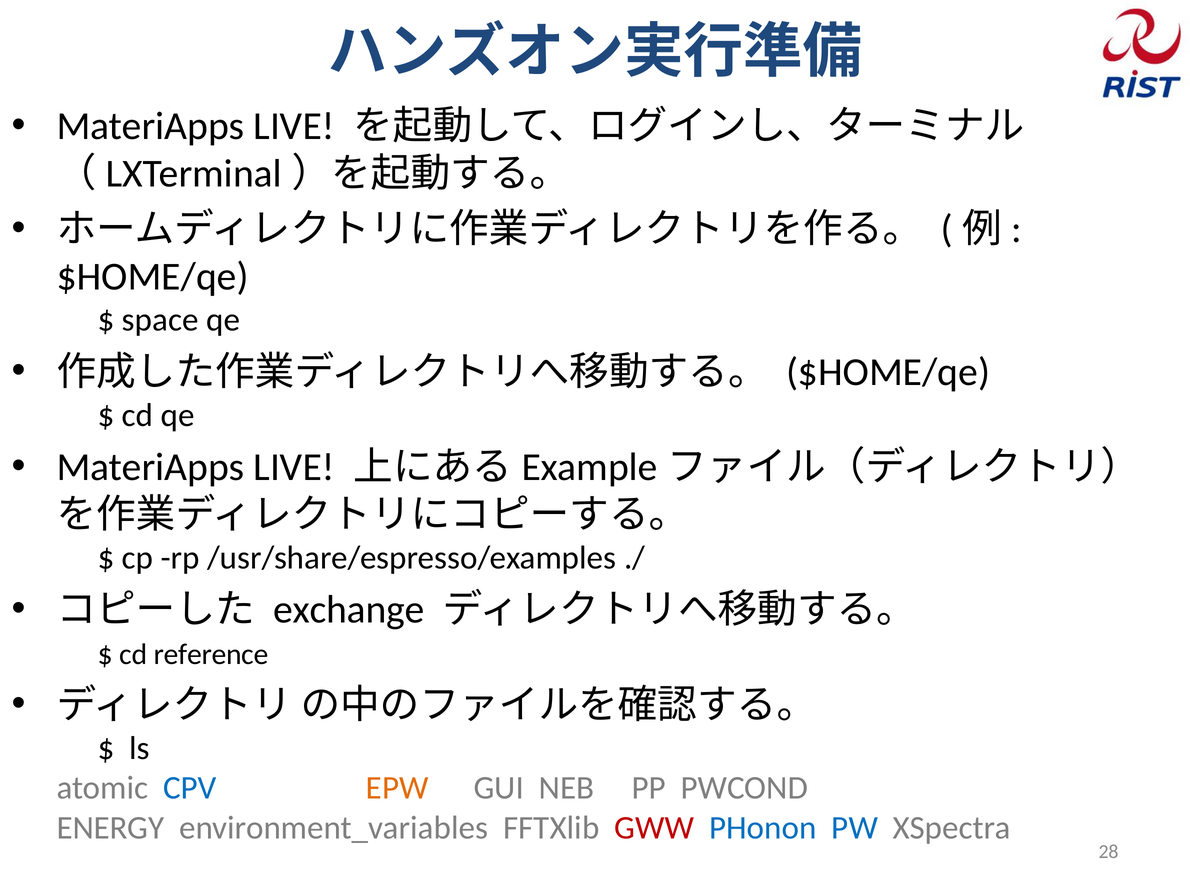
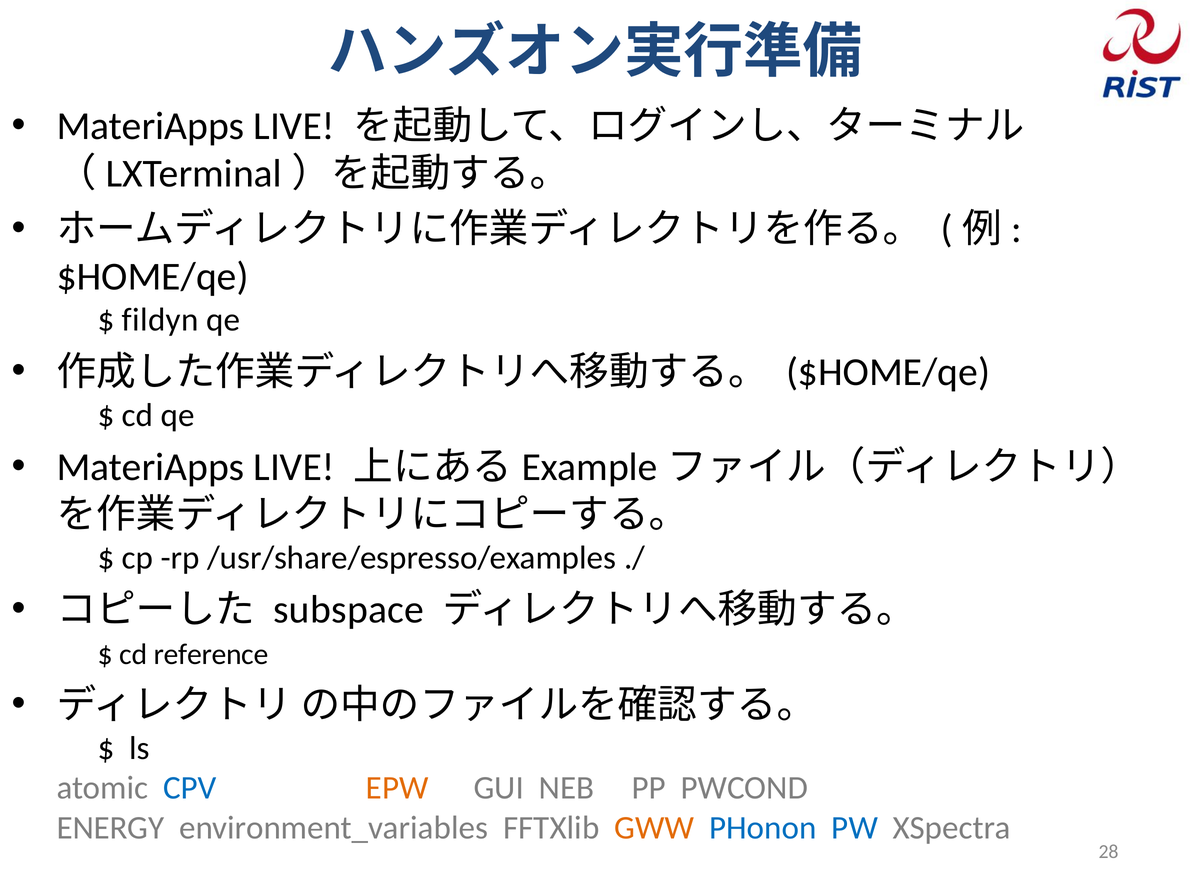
space: space -> fildyn
exchange: exchange -> subspace
GWW colour: red -> orange
